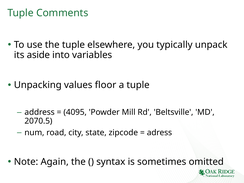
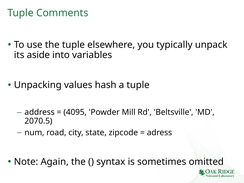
floor: floor -> hash
